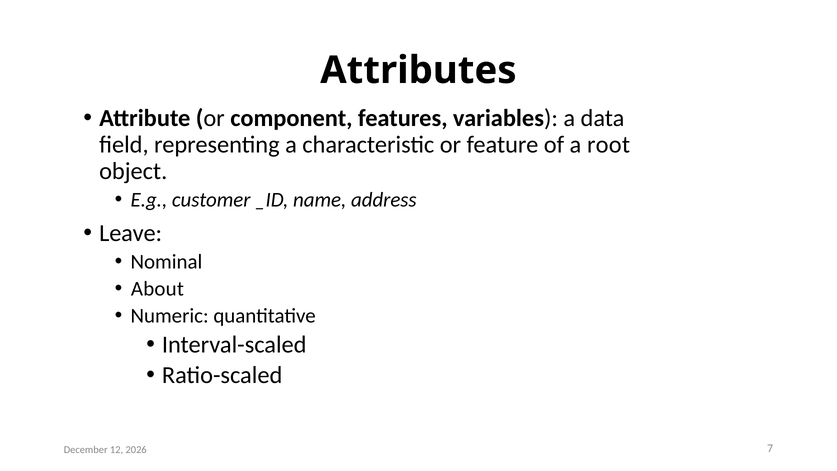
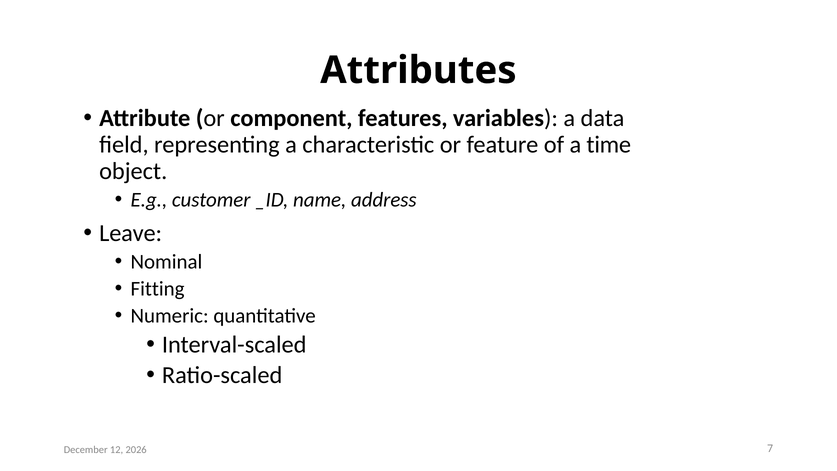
root: root -> time
About: About -> Fitting
